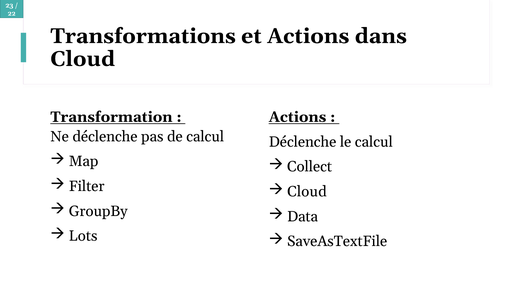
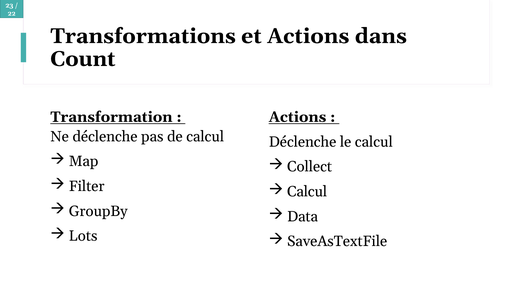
Cloud at (83, 59): Cloud -> Count
Cloud at (307, 192): Cloud -> Calcul
